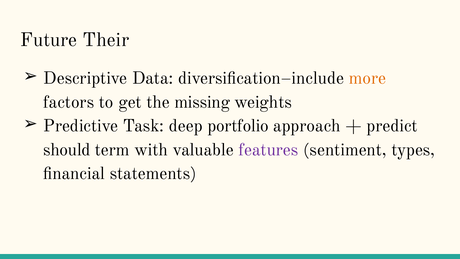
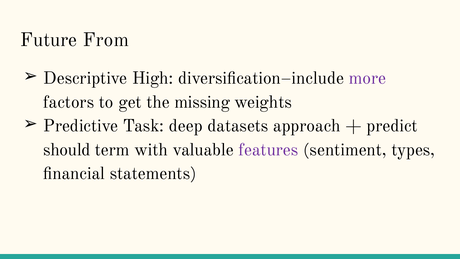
Their: Their -> From
Data: Data -> High
more colour: orange -> purple
portfolio: portfolio -> datasets
